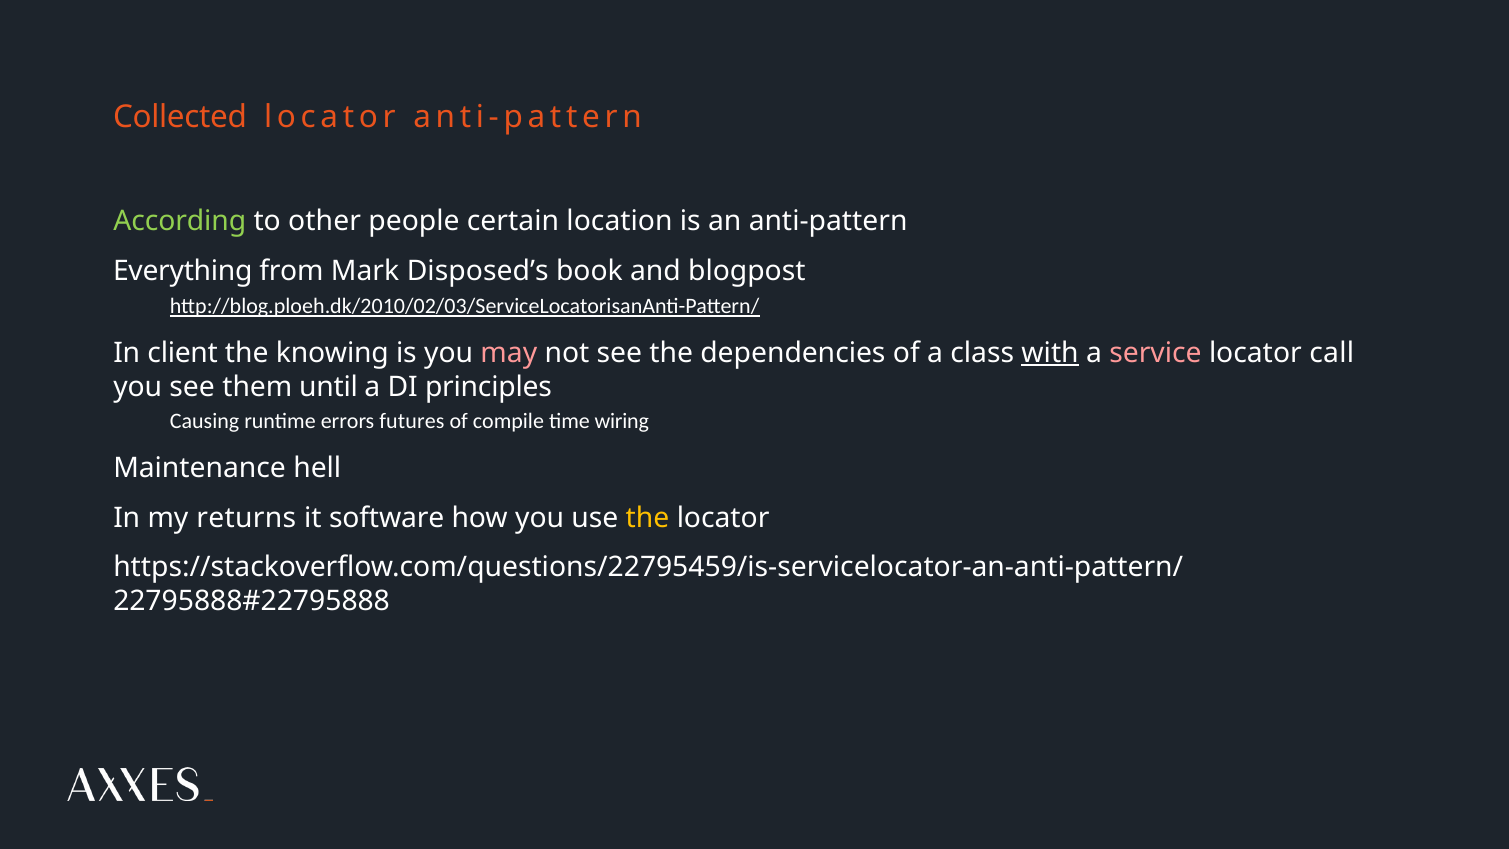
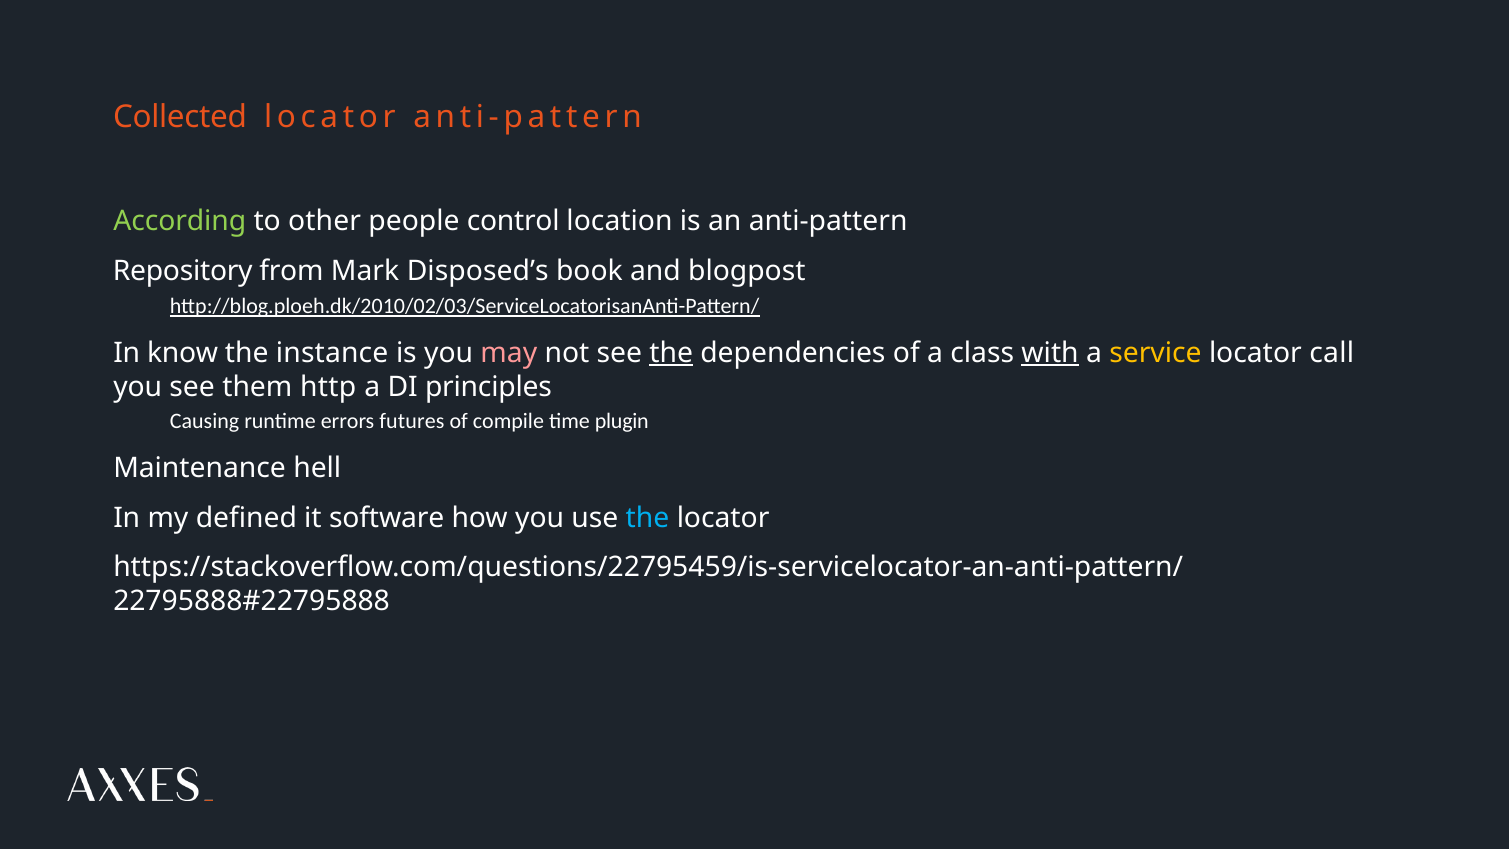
certain: certain -> control
Everything: Everything -> Repository
client: client -> know
knowing: knowing -> instance
the at (671, 353) underline: none -> present
service colour: pink -> yellow
until: until -> http
wiring: wiring -> plugin
returns: returns -> defined
the at (647, 518) colour: yellow -> light blue
